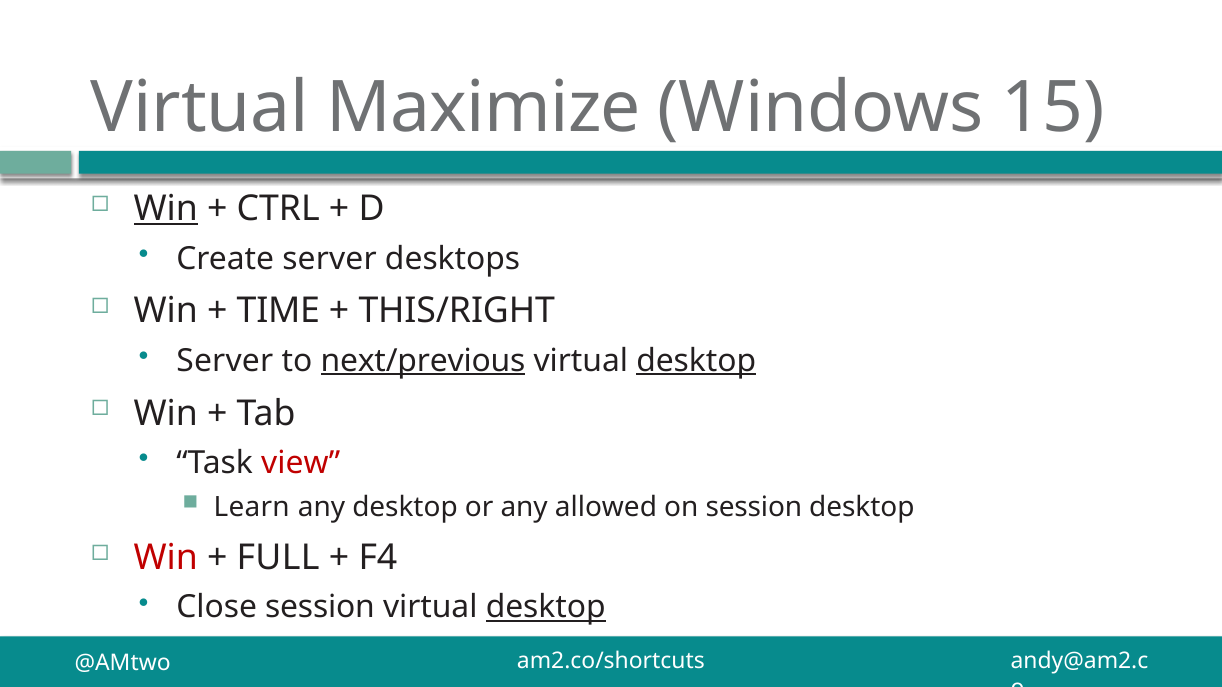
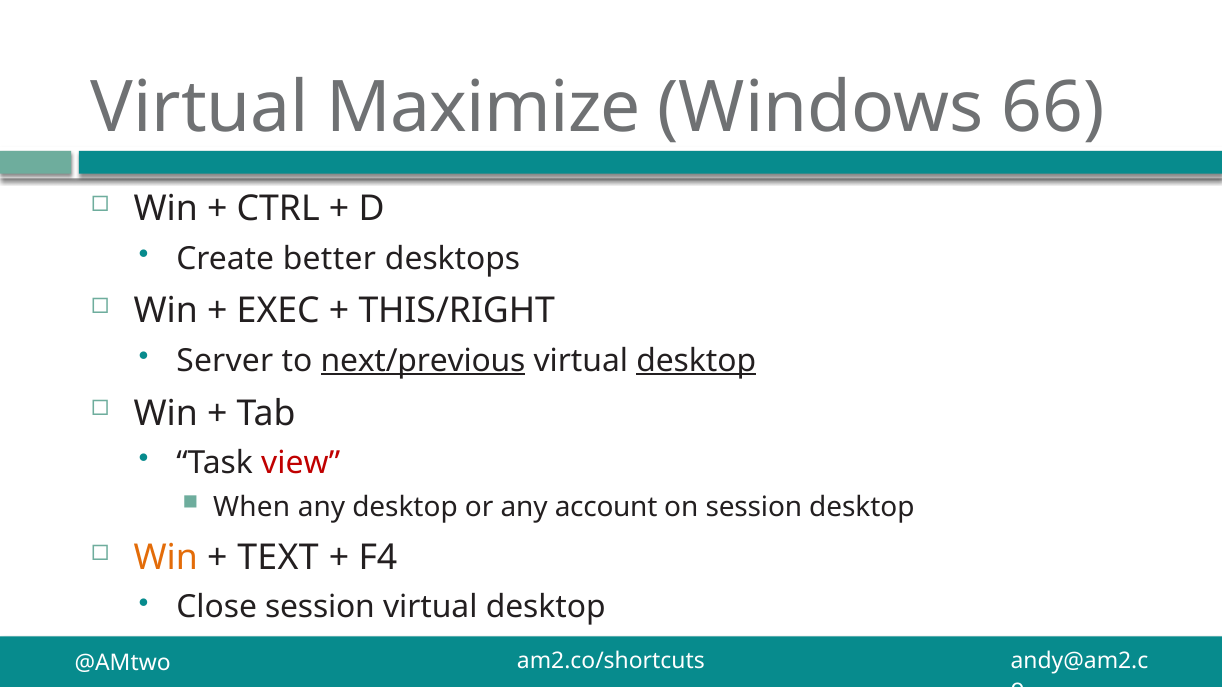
15: 15 -> 66
Win at (166, 209) underline: present -> none
Create server: server -> better
TIME: TIME -> EXEC
Learn: Learn -> When
allowed: allowed -> account
Win at (166, 558) colour: red -> orange
FULL: FULL -> TEXT
desktop at (546, 607) underline: present -> none
